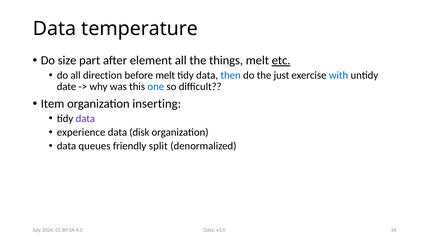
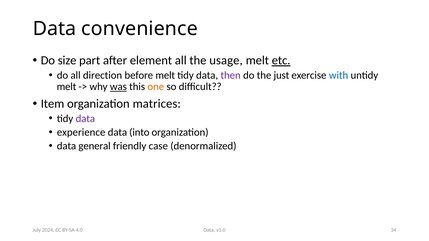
temperature: temperature -> convenience
things: things -> usage
then colour: blue -> purple
date at (67, 87): date -> melt
was underline: none -> present
one colour: blue -> orange
inserting: inserting -> matrices
disk: disk -> into
queues: queues -> general
split: split -> case
